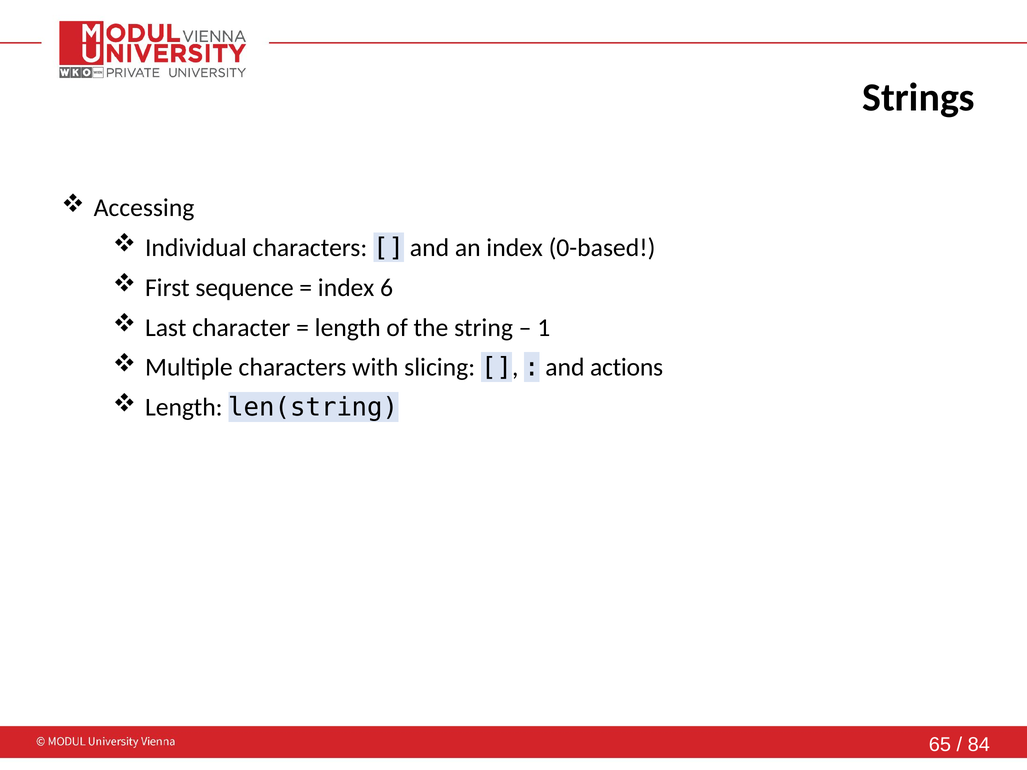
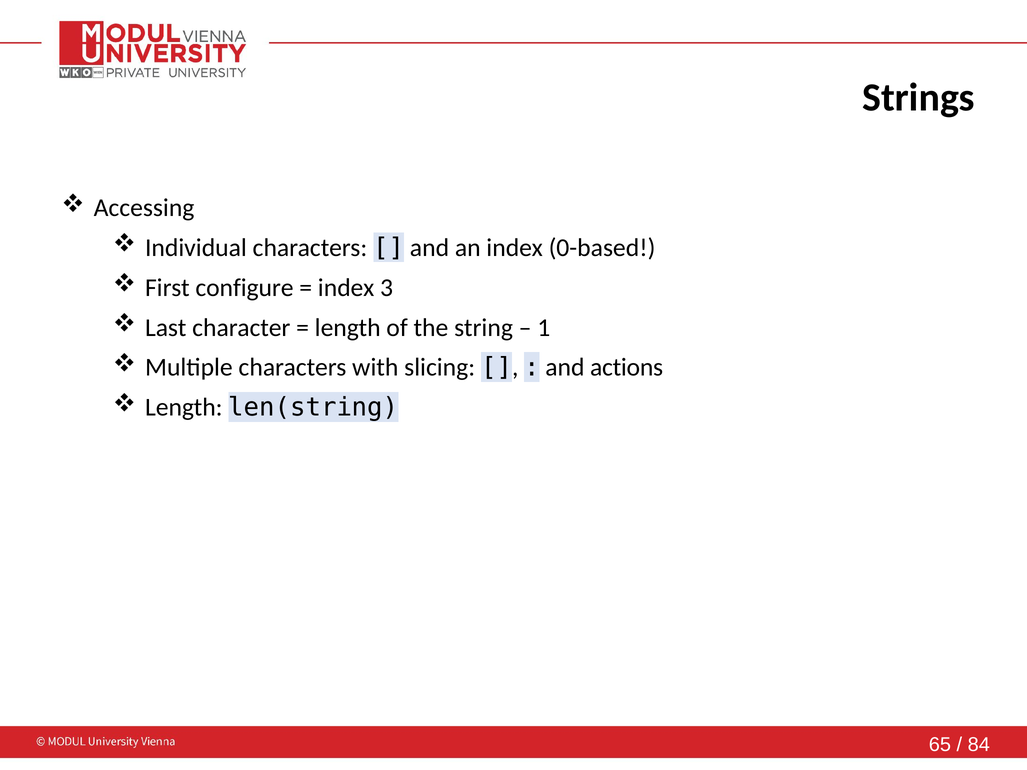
sequence: sequence -> configure
6: 6 -> 3
